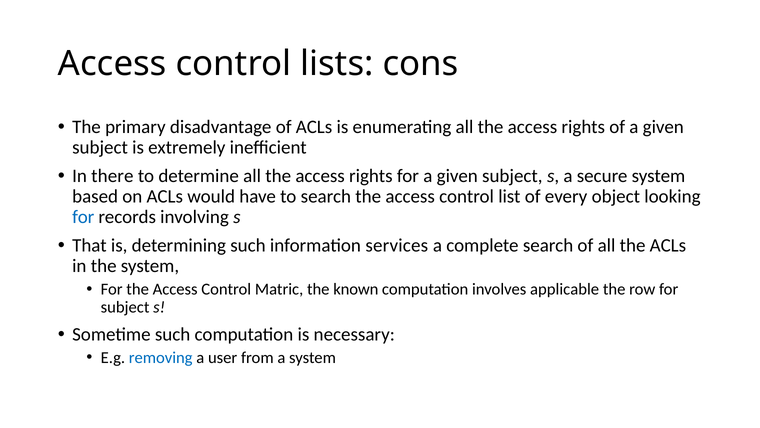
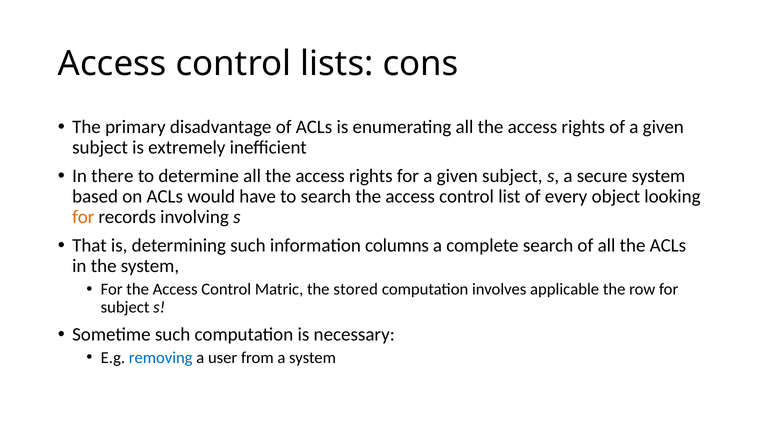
for at (83, 217) colour: blue -> orange
services: services -> columns
known: known -> stored
